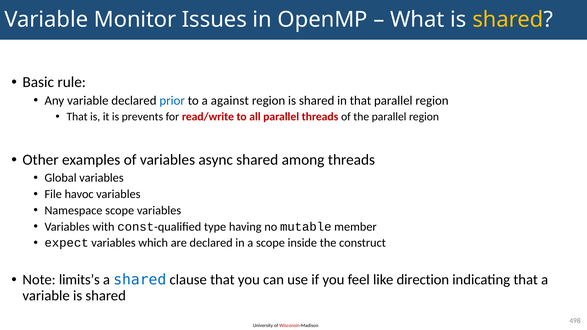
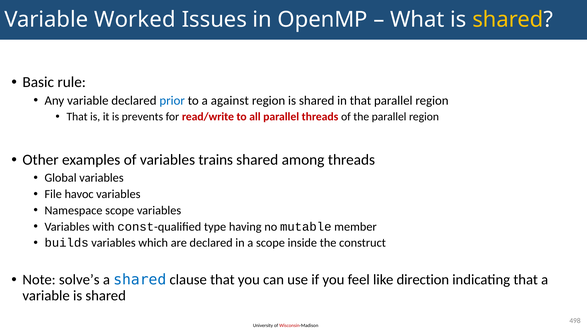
Monitor: Monitor -> Worked
async: async -> trains
expect: expect -> builds
limits’s: limits’s -> solve’s
